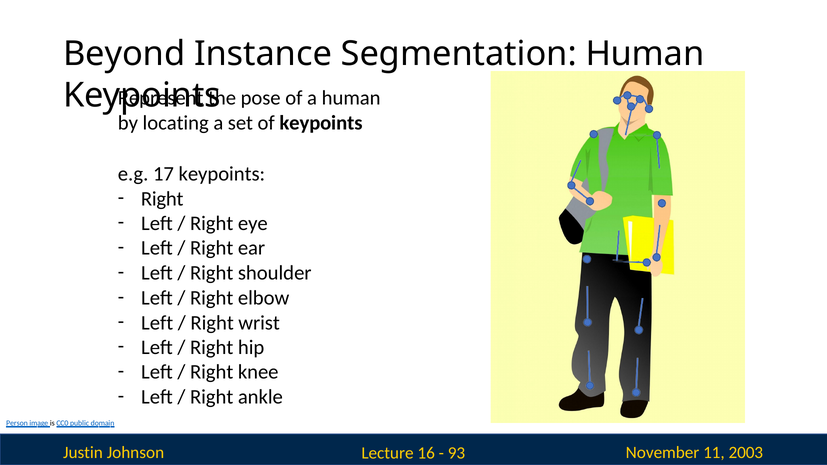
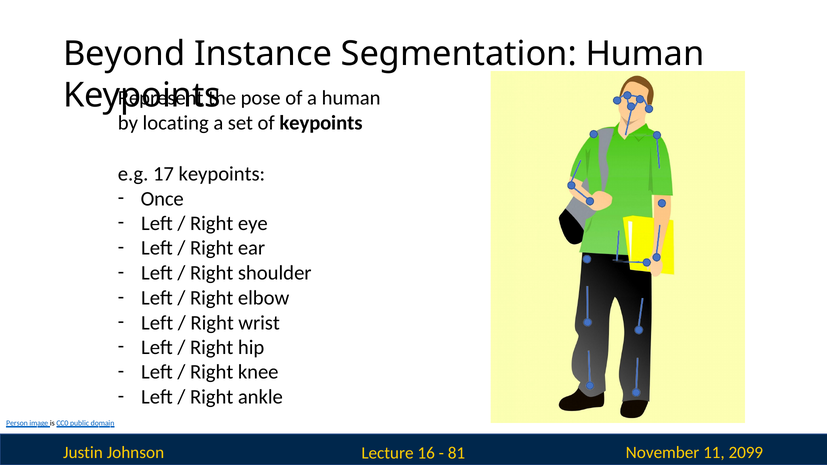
Right at (162, 199): Right -> Once
2003: 2003 -> 2099
93: 93 -> 81
